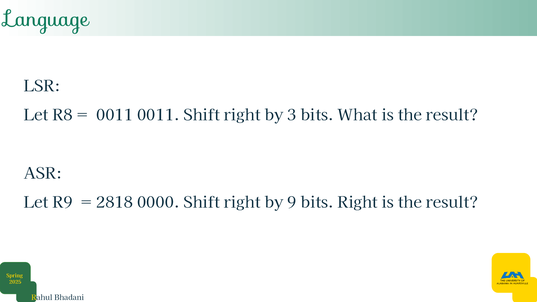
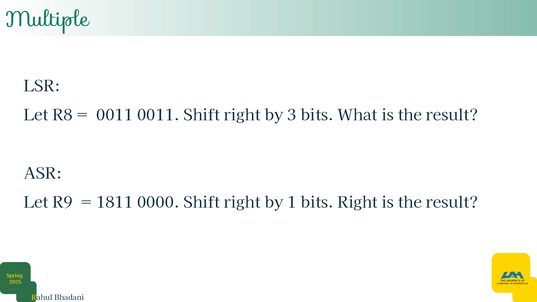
Language: Language -> Multiple
2818: 2818 -> 1811
9: 9 -> 1
